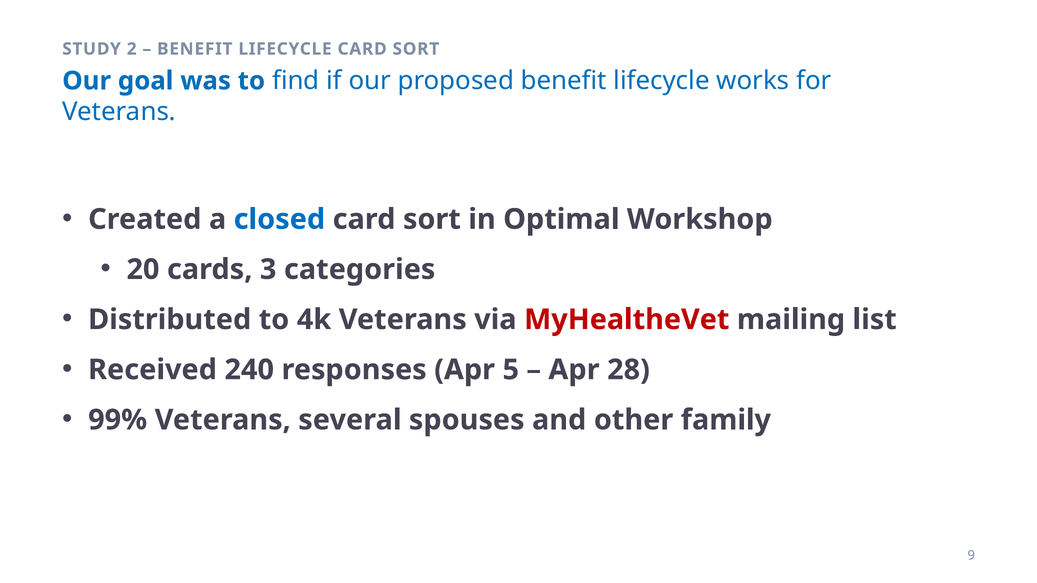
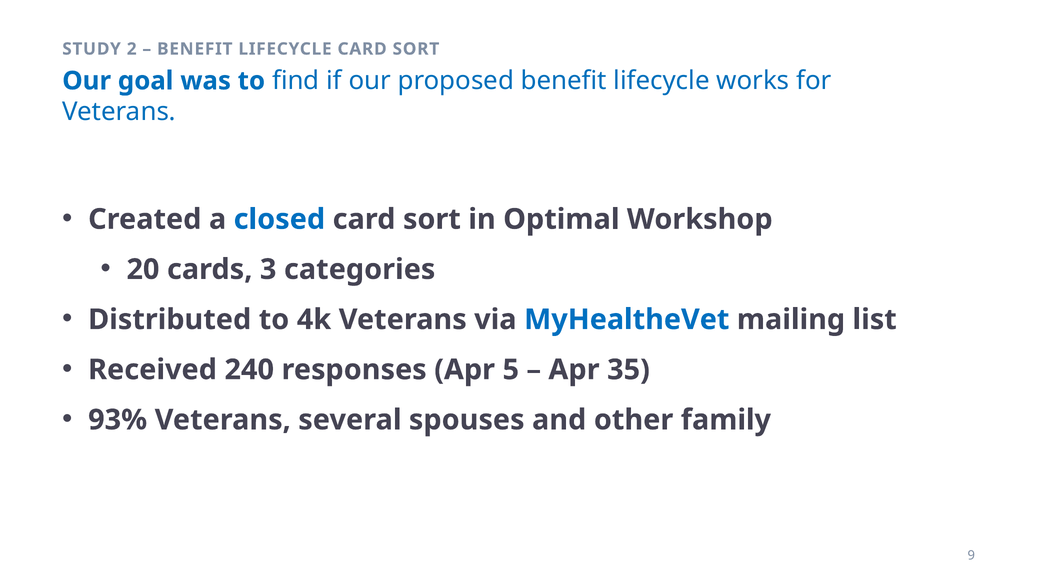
MyHealtheVet colour: red -> blue
28: 28 -> 35
99%: 99% -> 93%
